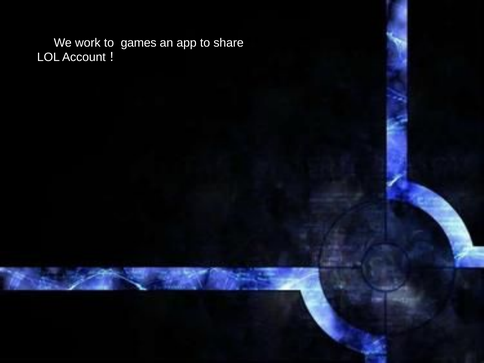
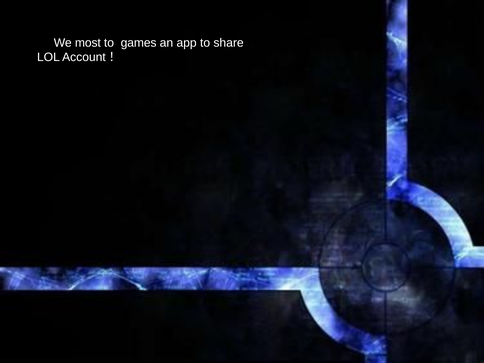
work: work -> most
